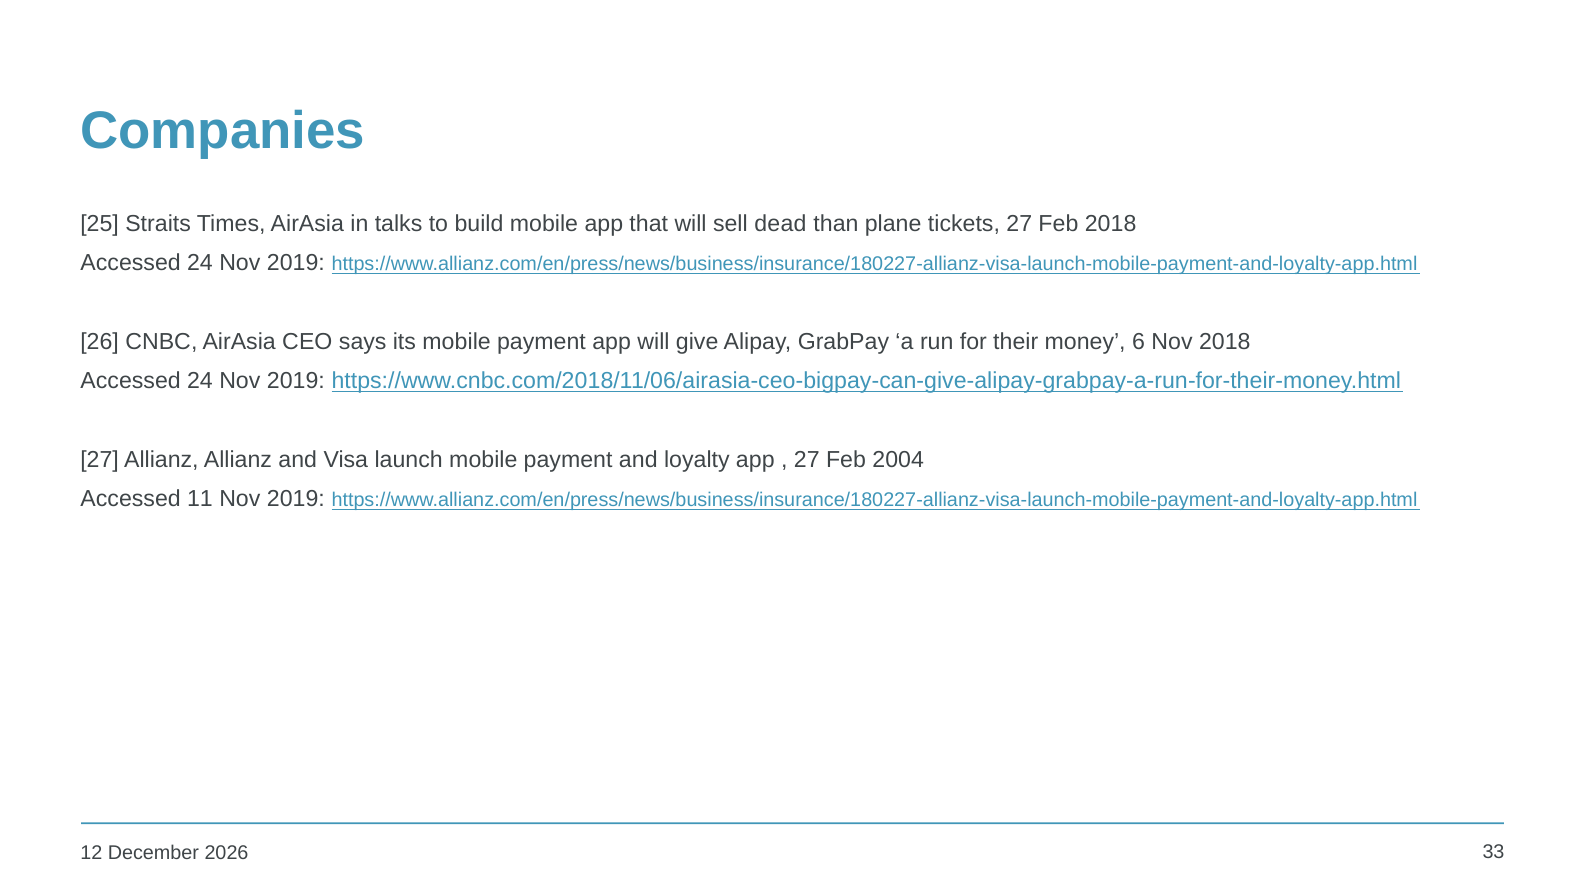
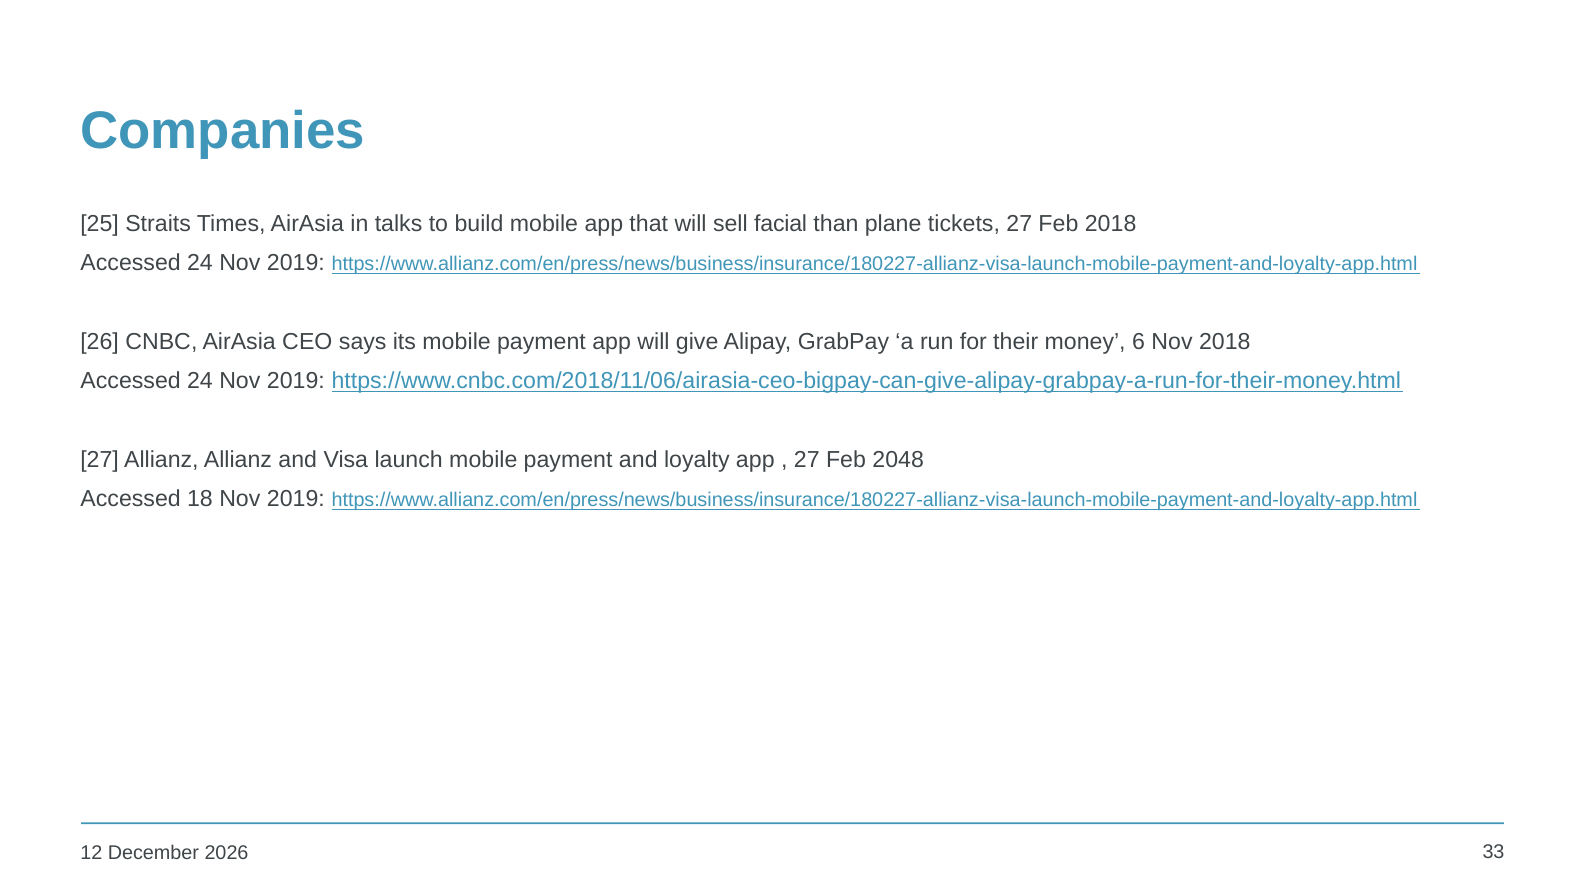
dead: dead -> facial
2004: 2004 -> 2048
11: 11 -> 18
